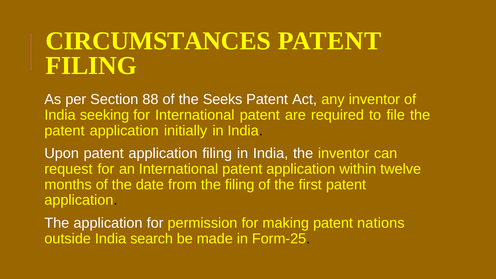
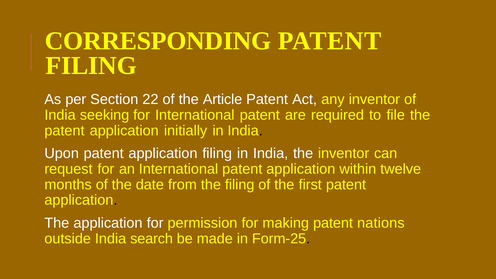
CIRCUMSTANCES: CIRCUMSTANCES -> CORRESPONDING
88: 88 -> 22
Seeks: Seeks -> Article
